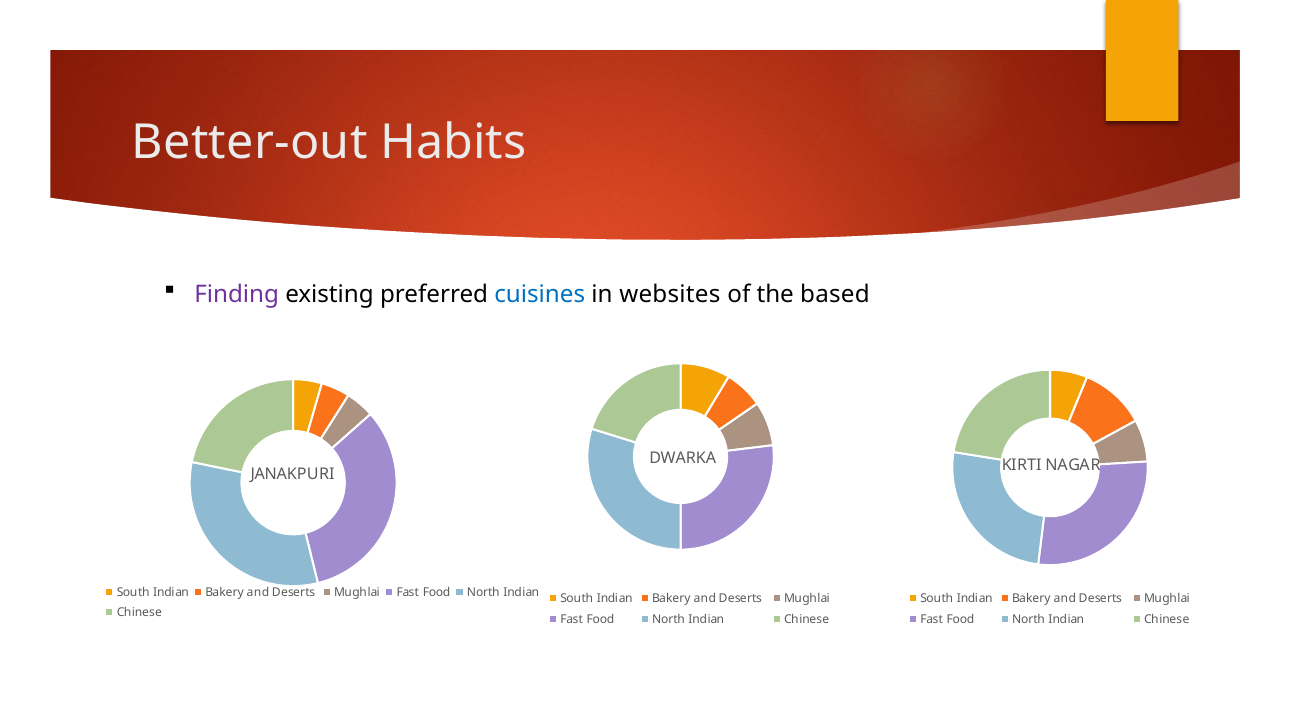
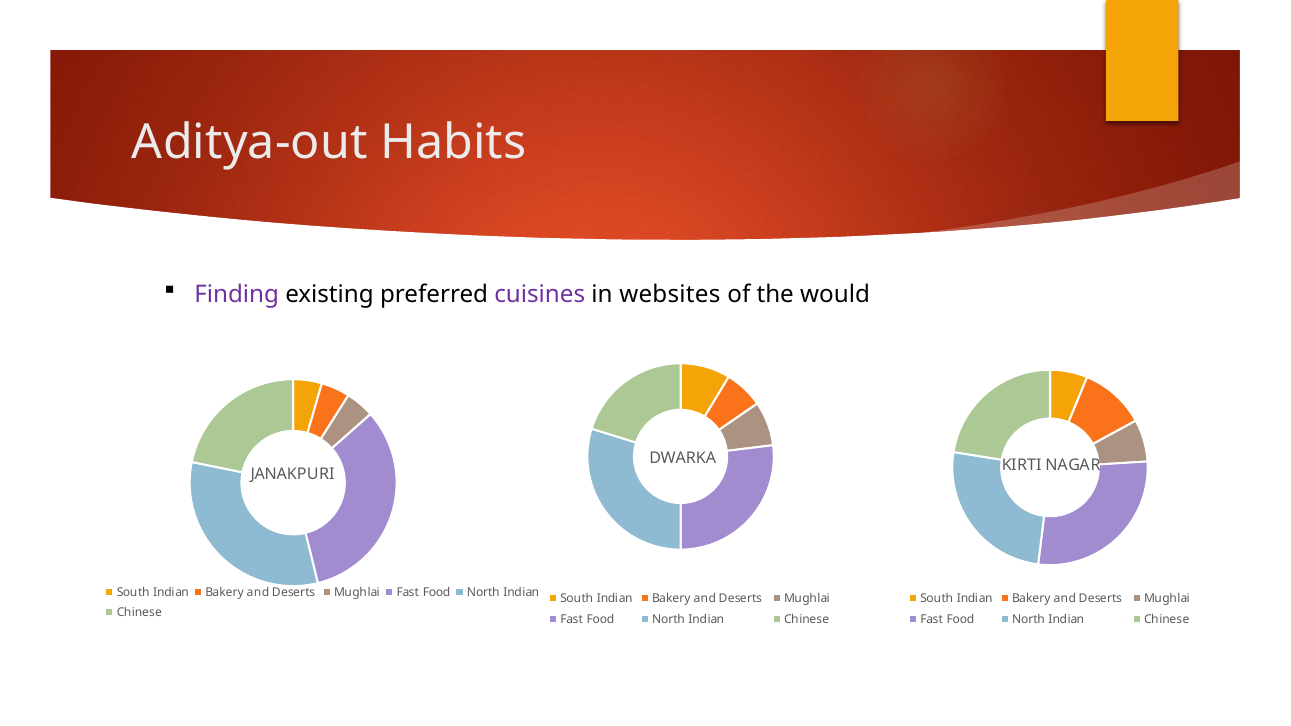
Better-out: Better-out -> Aditya-out
cuisines colour: blue -> purple
based: based -> would
